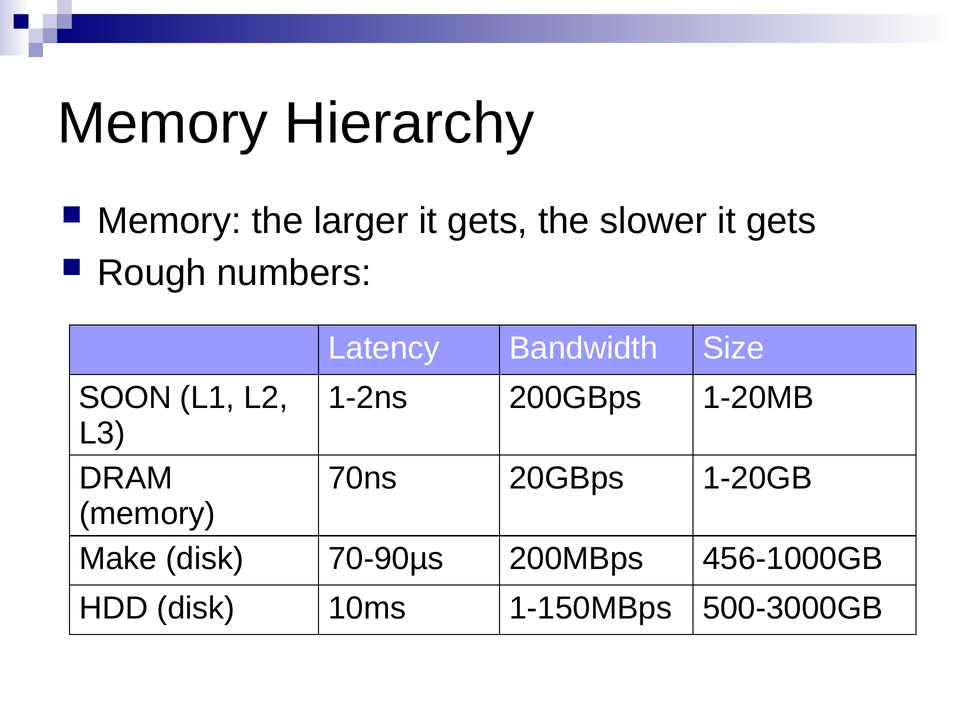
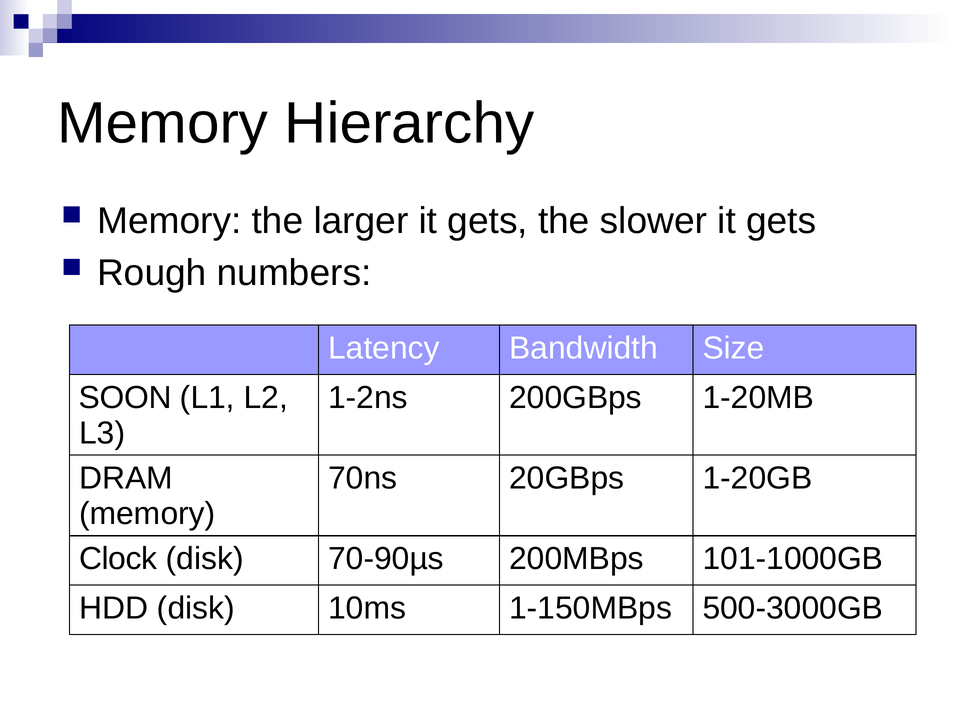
Make: Make -> Clock
456-1000GB: 456-1000GB -> 101-1000GB
